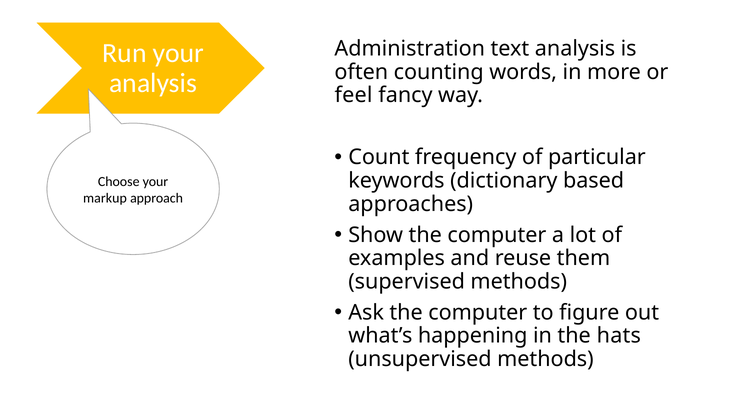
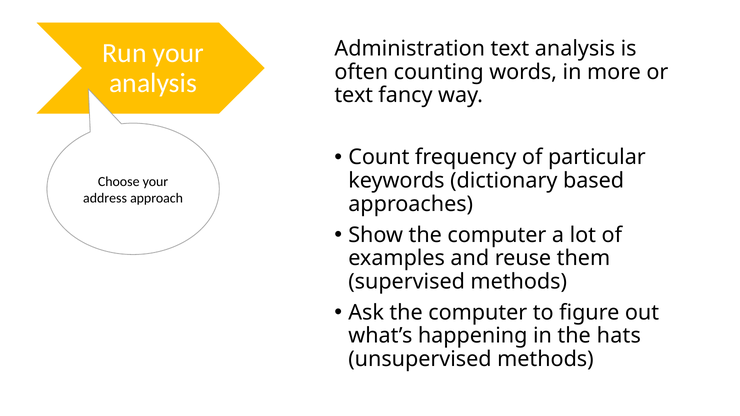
feel at (354, 95): feel -> text
markup: markup -> address
